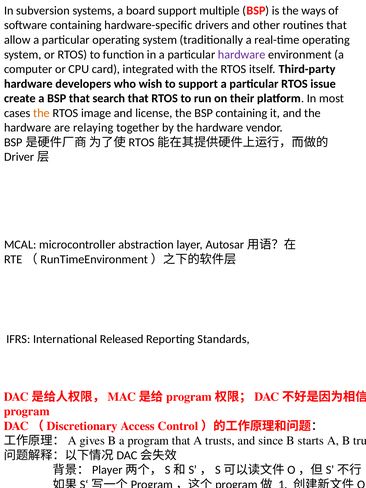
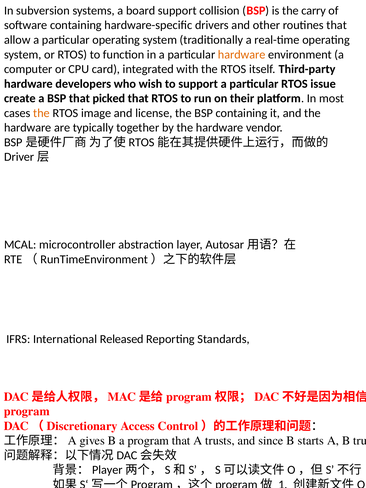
multiple: multiple -> collision
ways: ways -> carry
hardware at (242, 54) colour: purple -> orange
search: search -> picked
relaying: relaying -> typically
